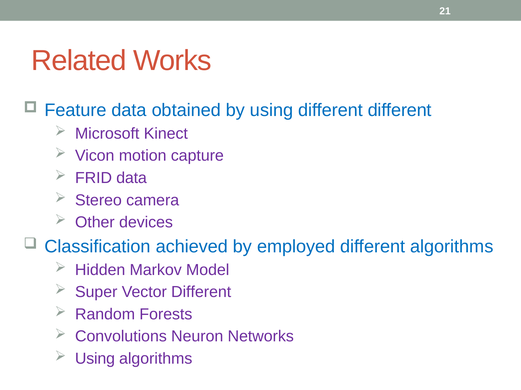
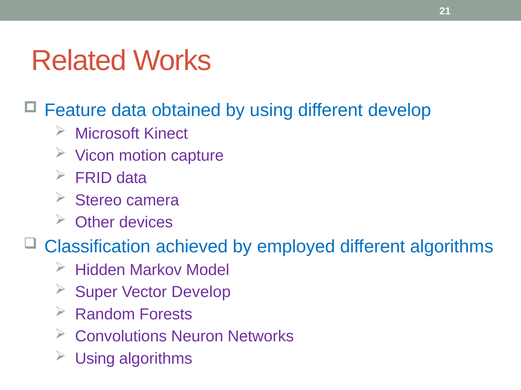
different different: different -> develop
Vector Different: Different -> Develop
